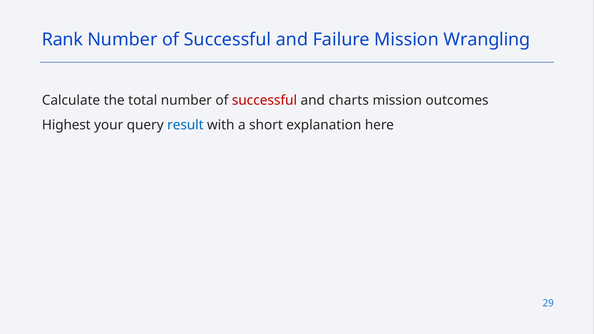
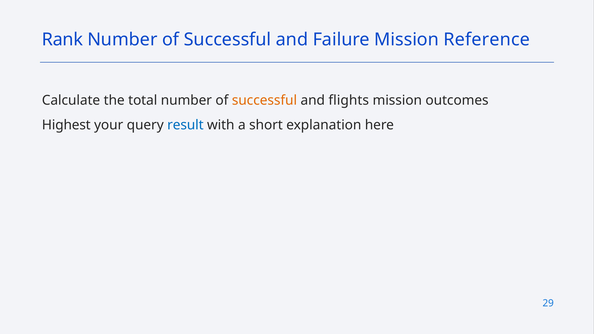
Wrangling: Wrangling -> Reference
successful at (264, 100) colour: red -> orange
charts: charts -> flights
